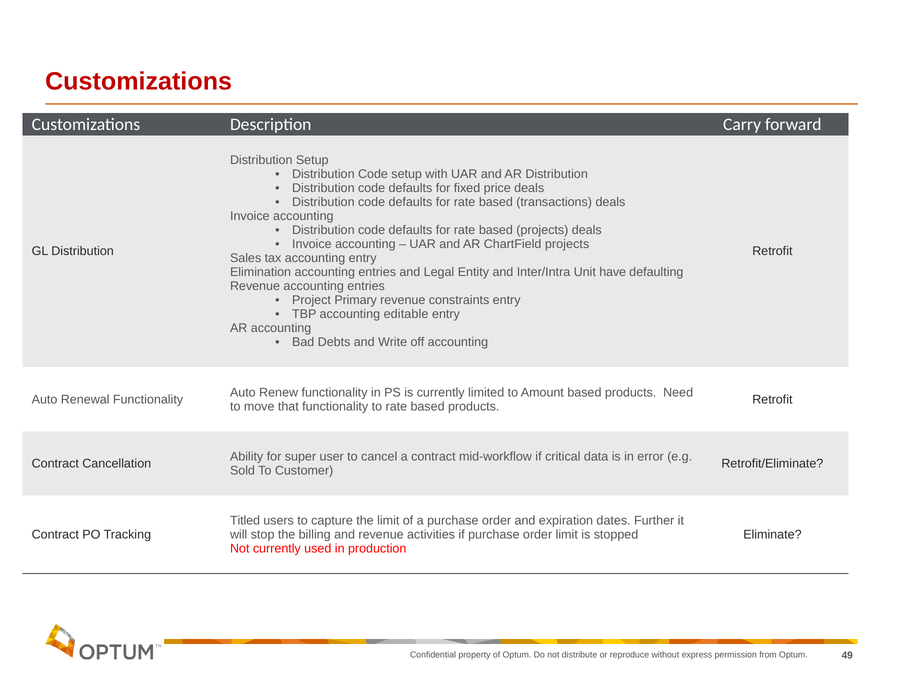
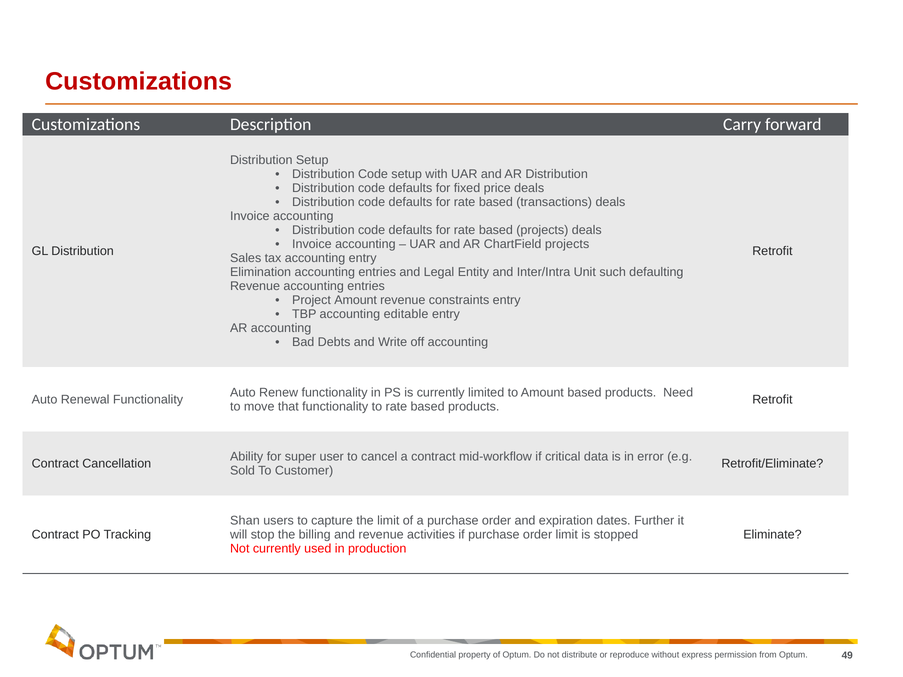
have: have -> such
Project Primary: Primary -> Amount
Titled: Titled -> Shan
